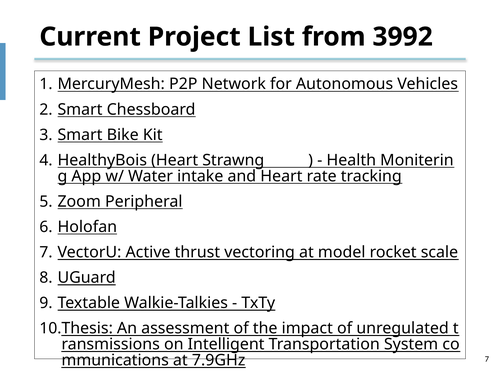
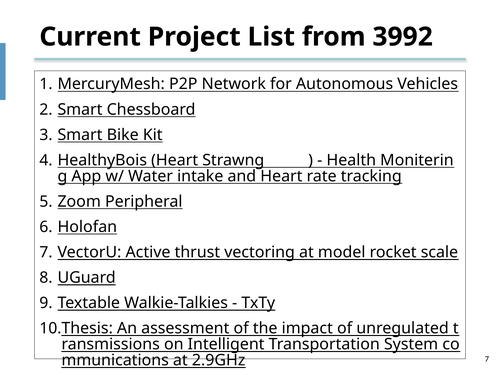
7.9GHz: 7.9GHz -> 2.9GHz
